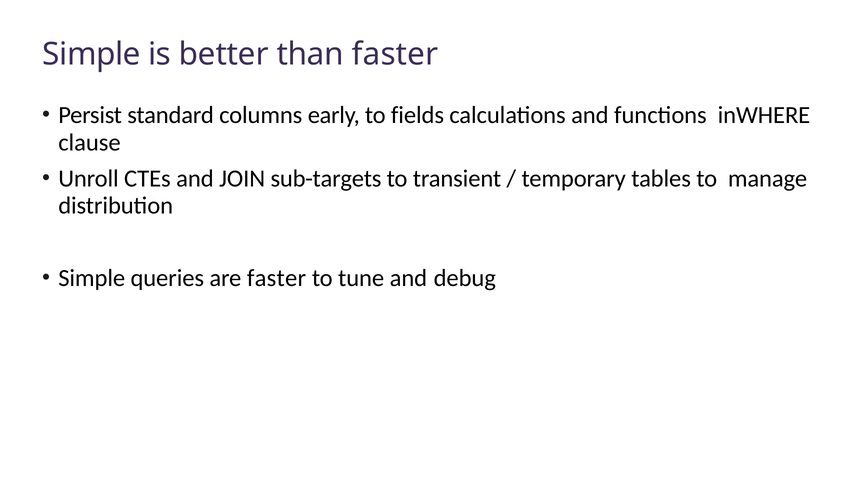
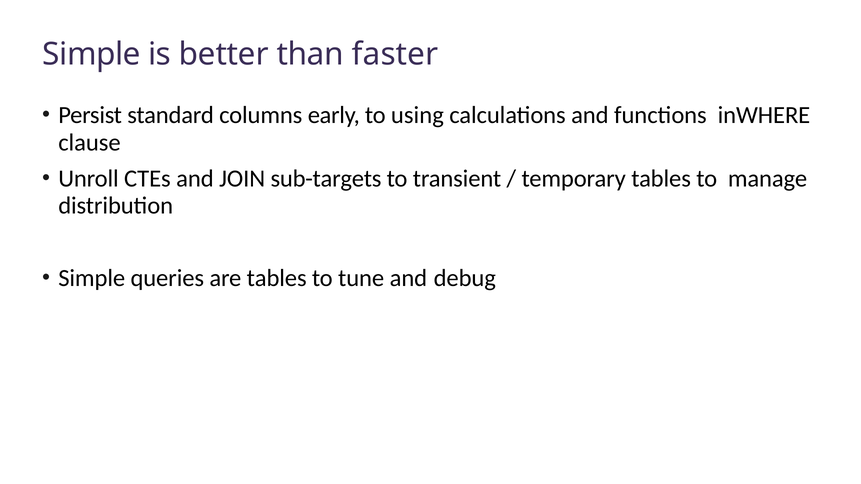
fields: fields -> using
are faster: faster -> tables
